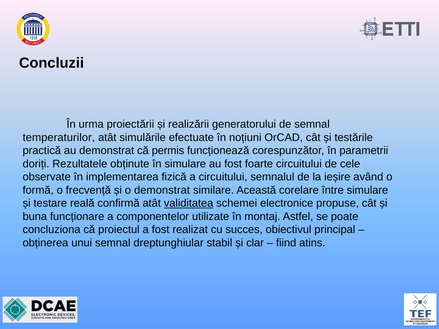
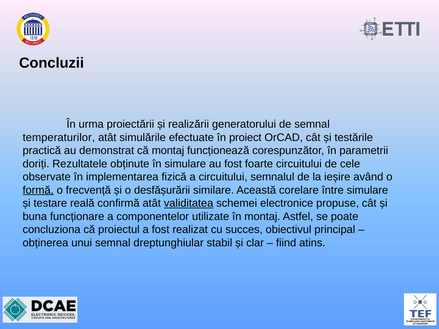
noțiuni: noțiuni -> proiect
că permis: permis -> montaj
formă underline: none -> present
o demonstrat: demonstrat -> desfășurării
